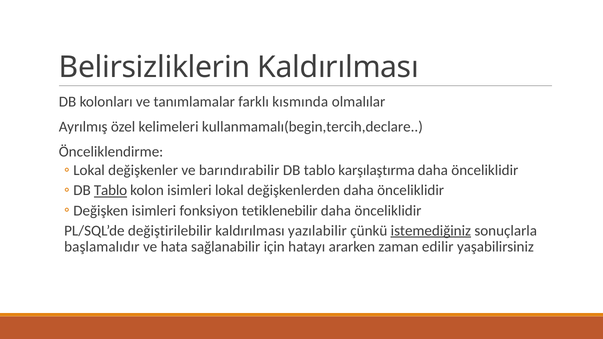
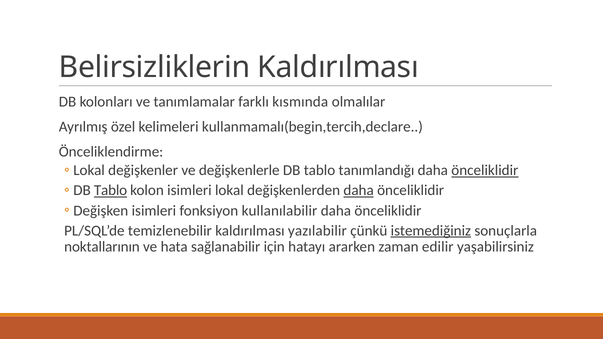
barındırabilir: barındırabilir -> değişkenlerle
karşılaştırma: karşılaştırma -> tanımlandığı
önceliklidir at (485, 171) underline: none -> present
daha at (359, 191) underline: none -> present
tetiklenebilir: tetiklenebilir -> kullanılabilir
değiştirilebilir: değiştirilebilir -> temizlenebilir
başlamalıdır: başlamalıdır -> noktallarının
